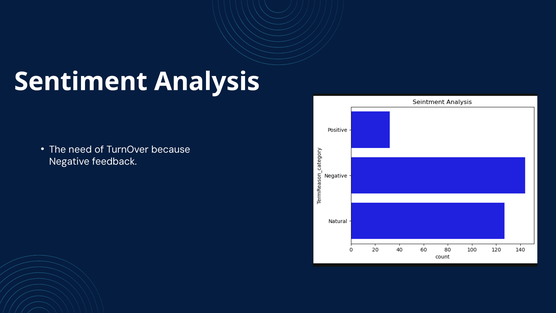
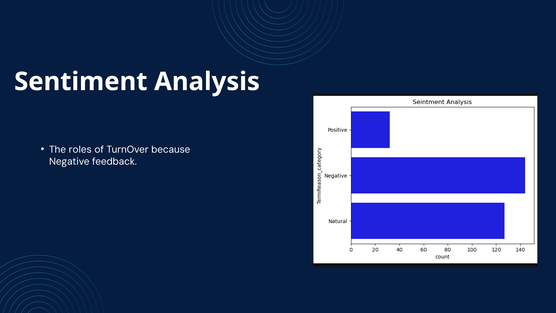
need: need -> roles
